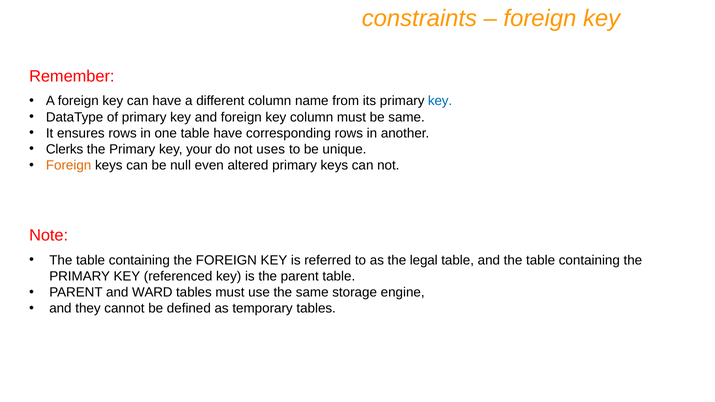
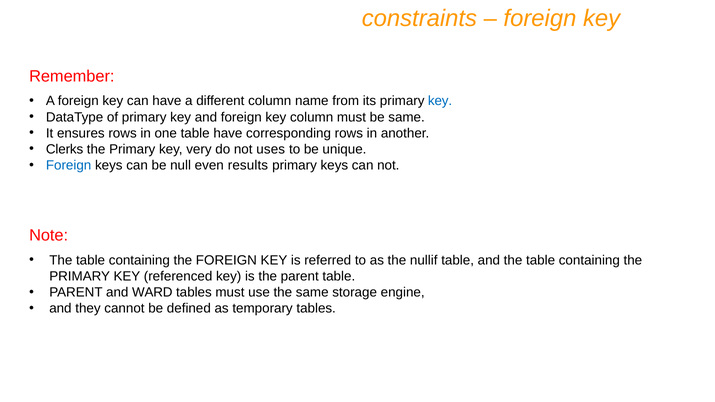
your: your -> very
Foreign at (69, 165) colour: orange -> blue
altered: altered -> results
legal: legal -> nullif
